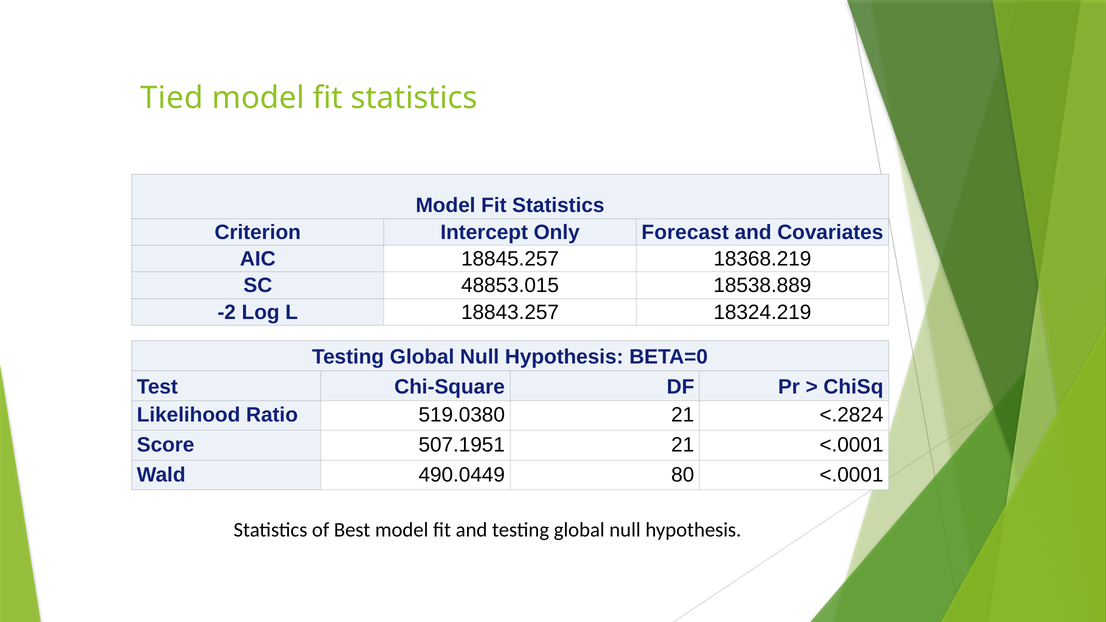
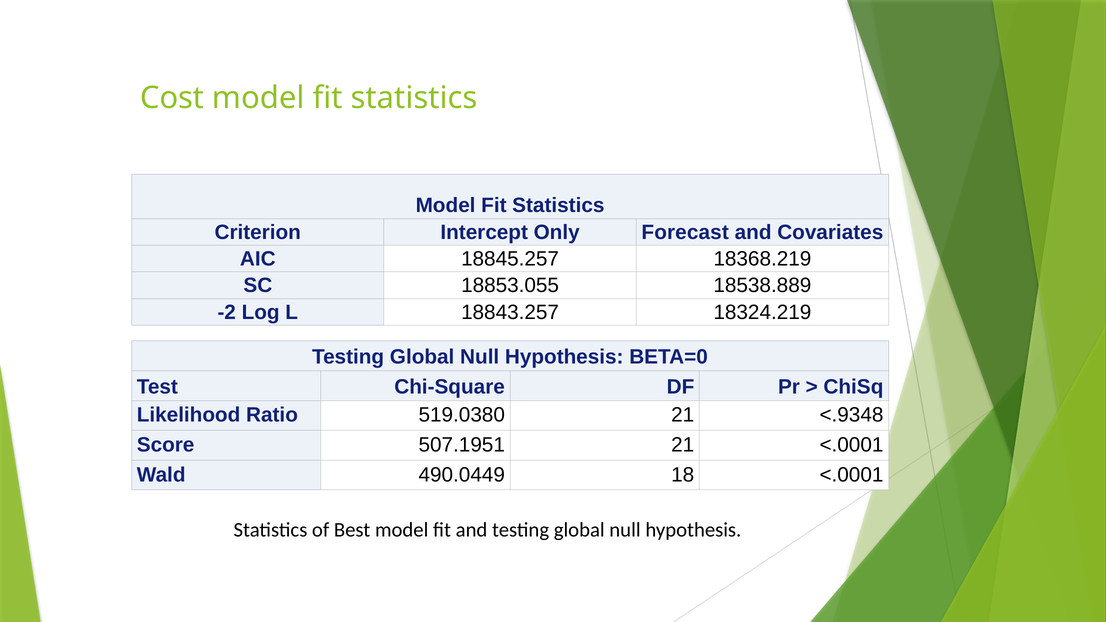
Tied: Tied -> Cost
48853.015: 48853.015 -> 18853.055
<.2824: <.2824 -> <.9348
80: 80 -> 18
